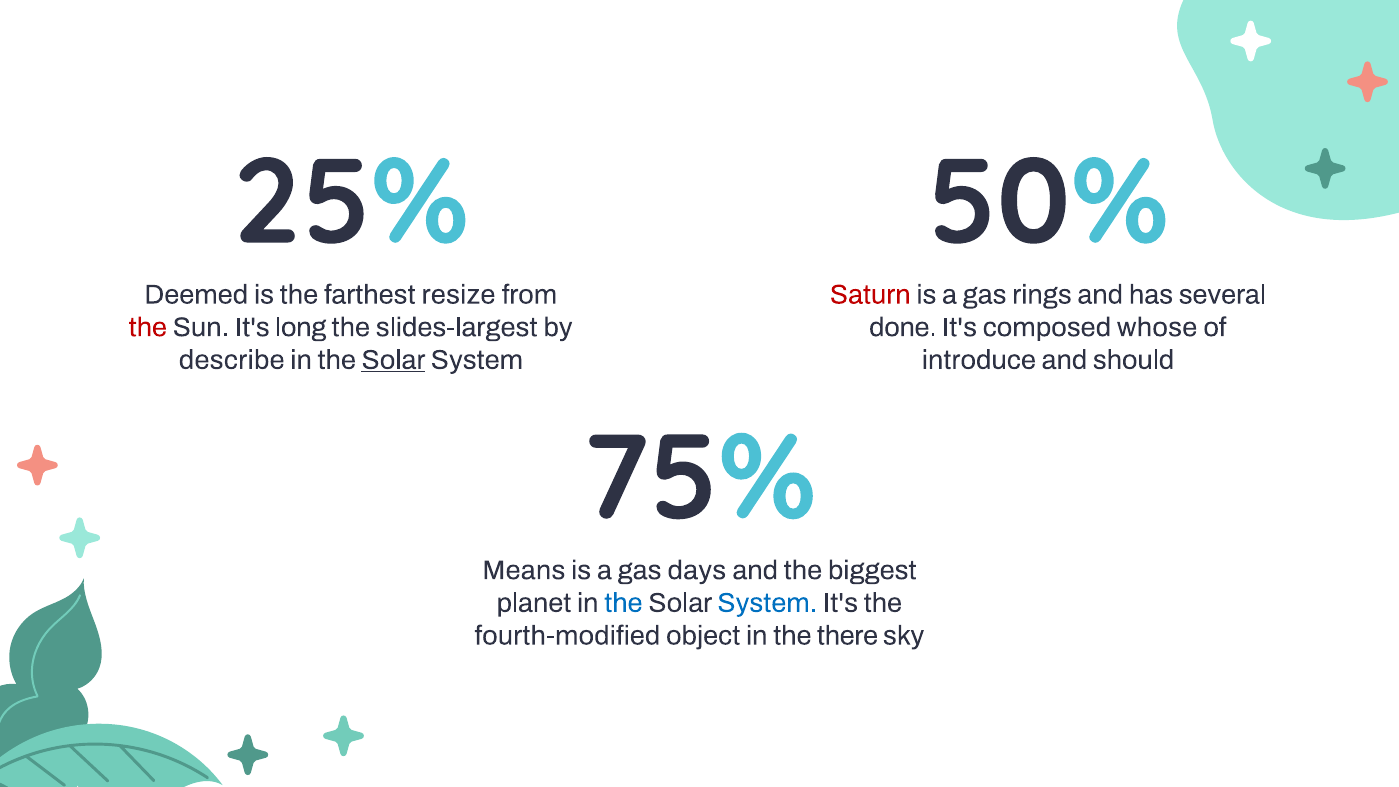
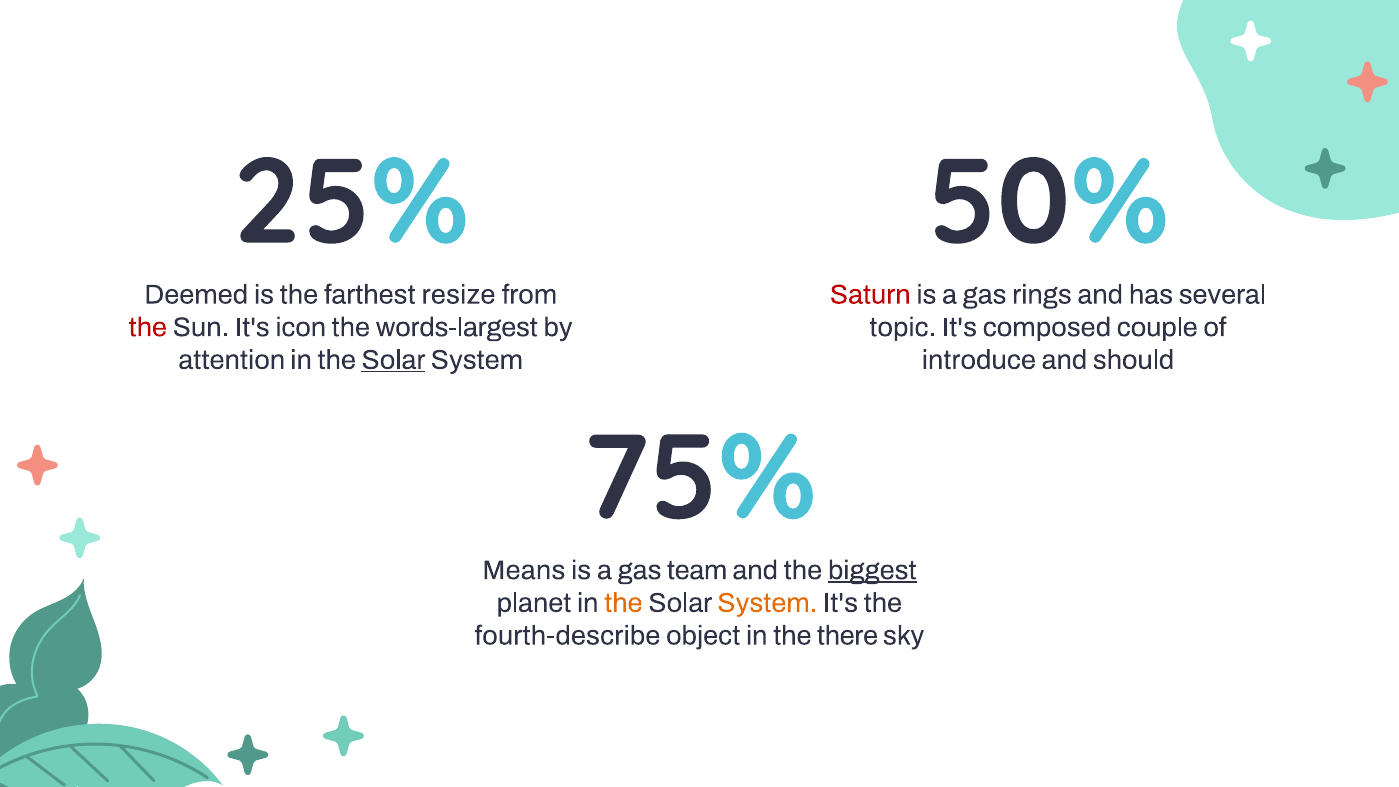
long: long -> icon
slides-largest: slides-largest -> words-largest
done: done -> topic
whose: whose -> couple
describe: describe -> attention
days: days -> team
biggest underline: none -> present
the at (623, 603) colour: blue -> orange
System at (767, 603) colour: blue -> orange
fourth-modified: fourth-modified -> fourth-describe
